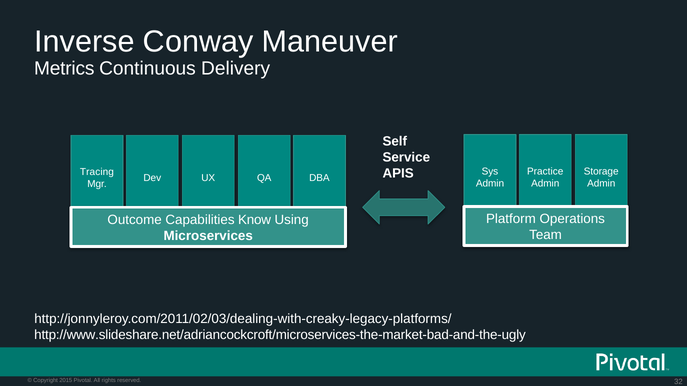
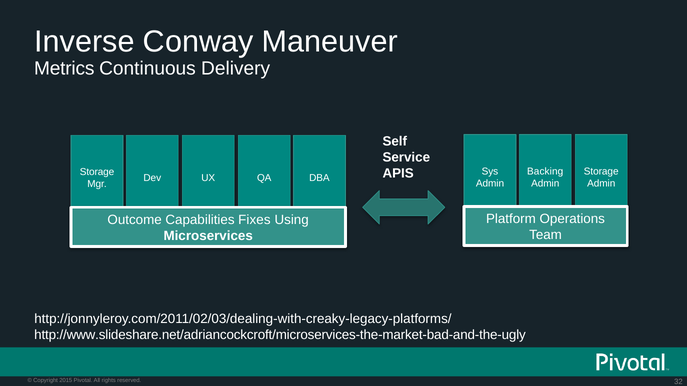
Practice: Practice -> Backing
Tracing at (97, 172): Tracing -> Storage
Know: Know -> Fixes
